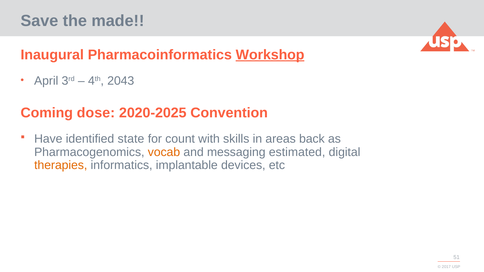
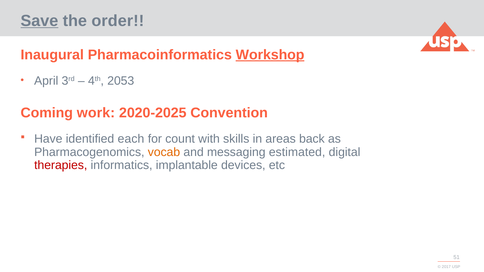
Save underline: none -> present
made: made -> order
2043: 2043 -> 2053
dose: dose -> work
state: state -> each
therapies colour: orange -> red
